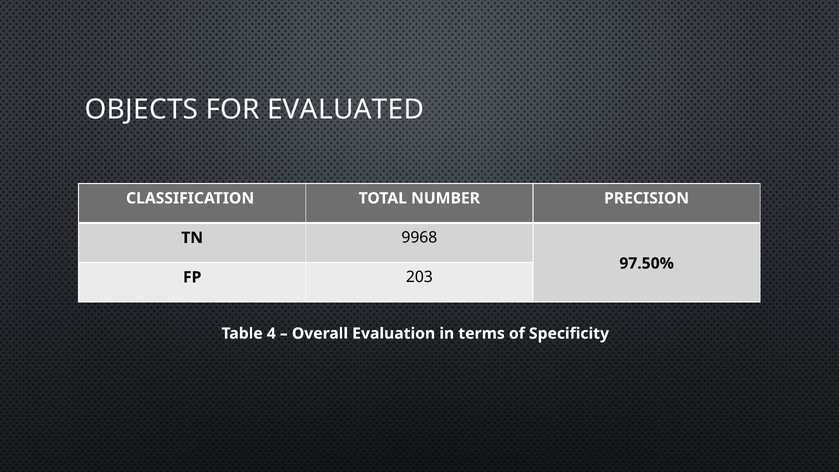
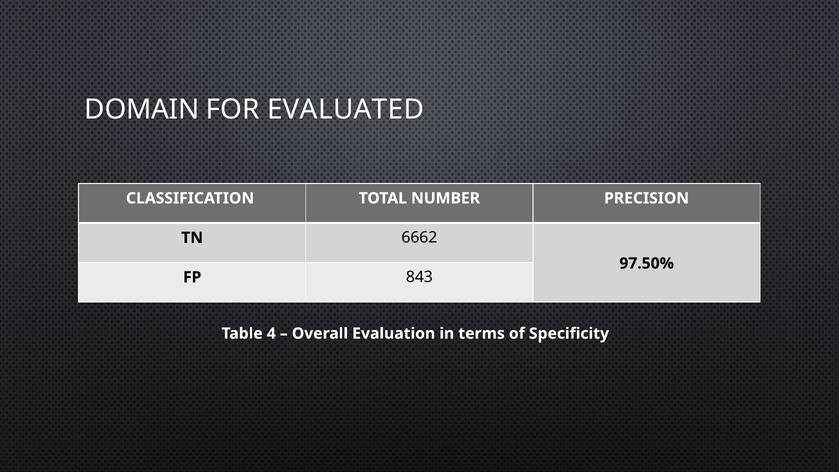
OBJECTS: OBJECTS -> DOMAIN
9968: 9968 -> 6662
203: 203 -> 843
